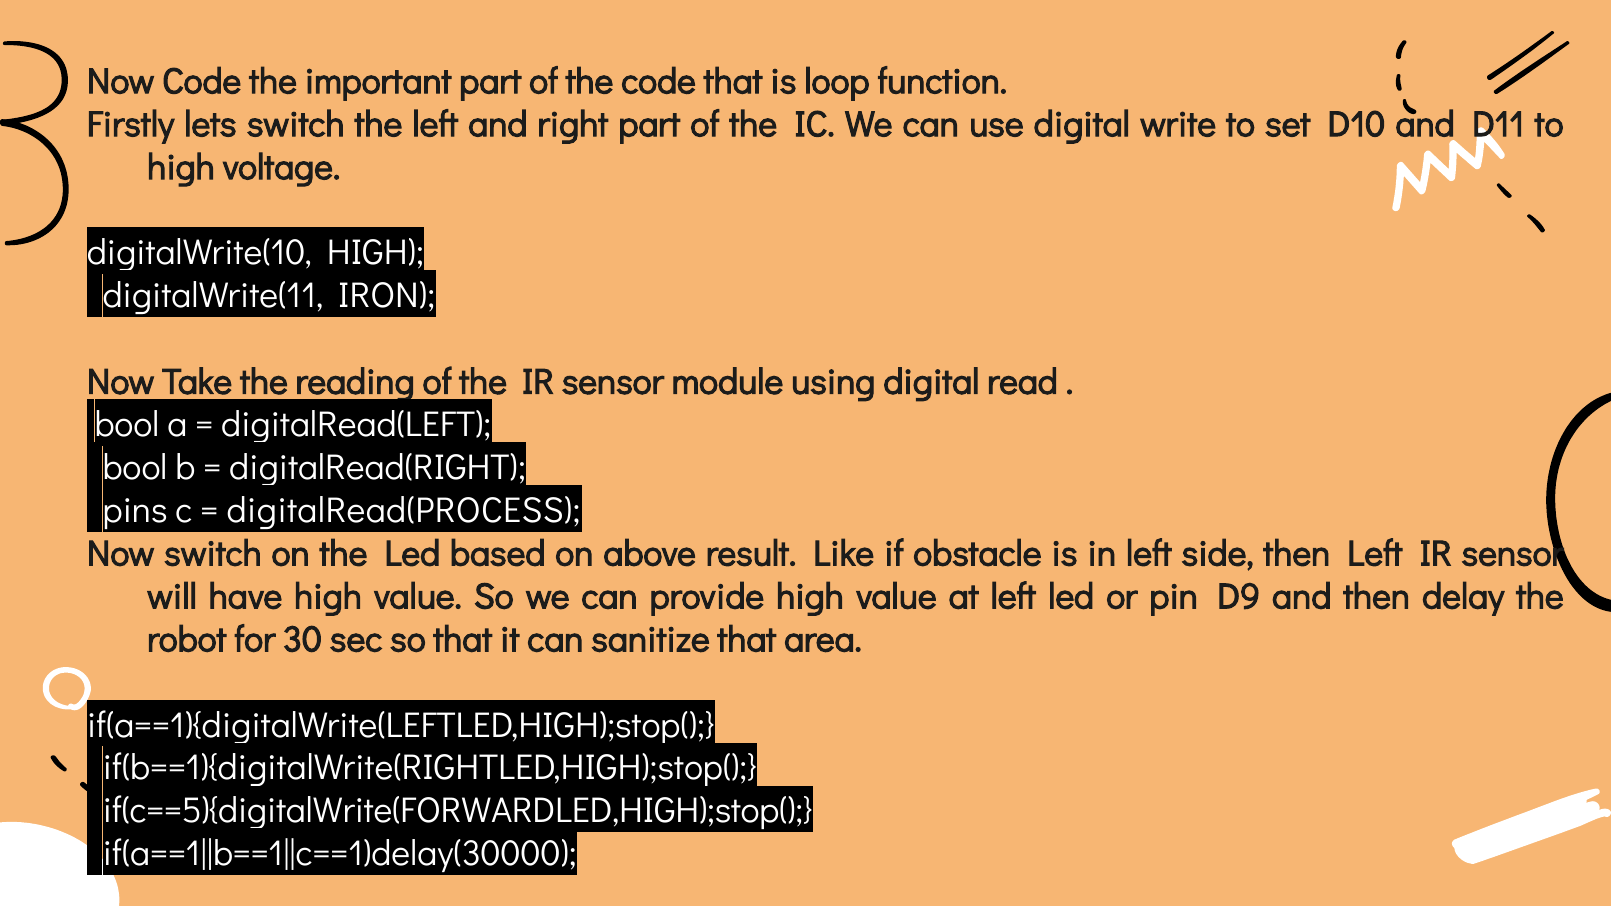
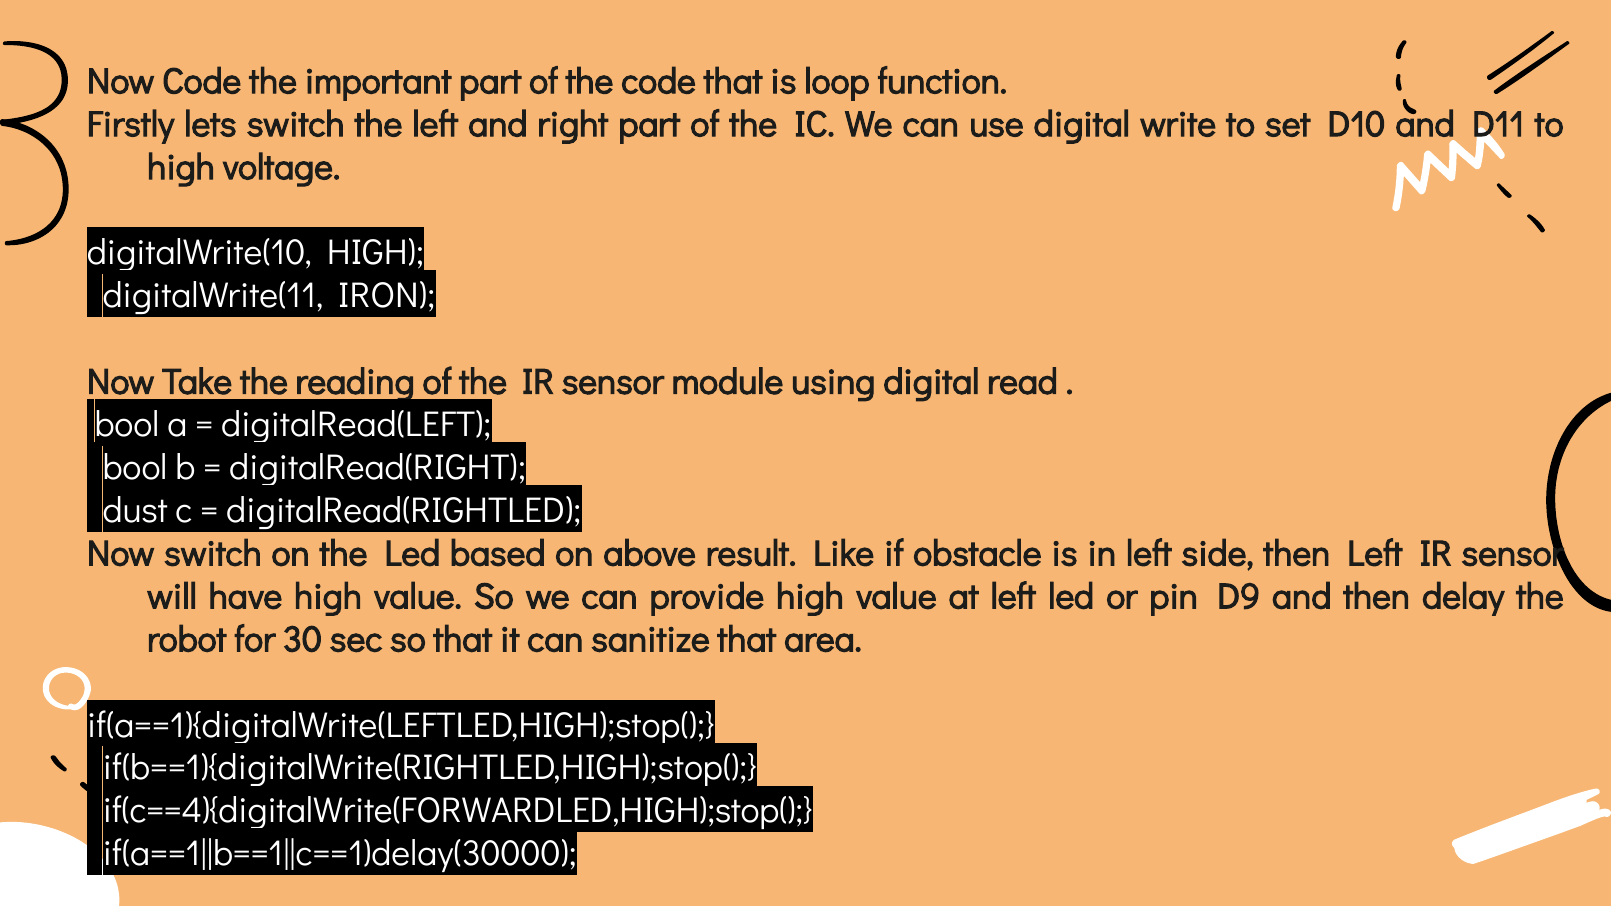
pins: pins -> dust
digitalRead(PROCESS: digitalRead(PROCESS -> digitalRead(RIGHTLED
if(c==5){digitalWrite(FORWARDLED,HIGH);stop(: if(c==5){digitalWrite(FORWARDLED,HIGH);stop( -> if(c==4){digitalWrite(FORWARDLED,HIGH);stop(
